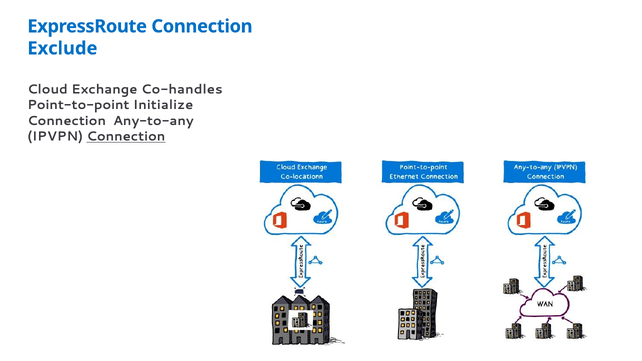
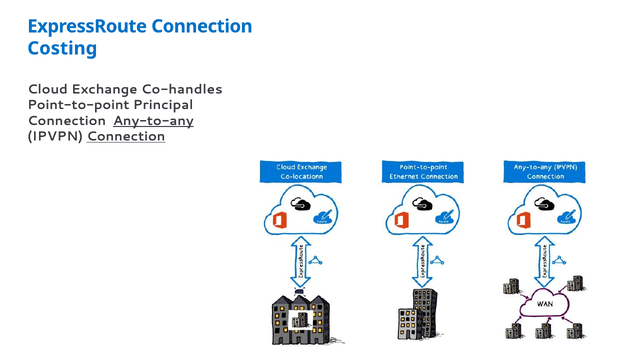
Exclude: Exclude -> Costing
Initialize: Initialize -> Principal
Any-to-any underline: none -> present
